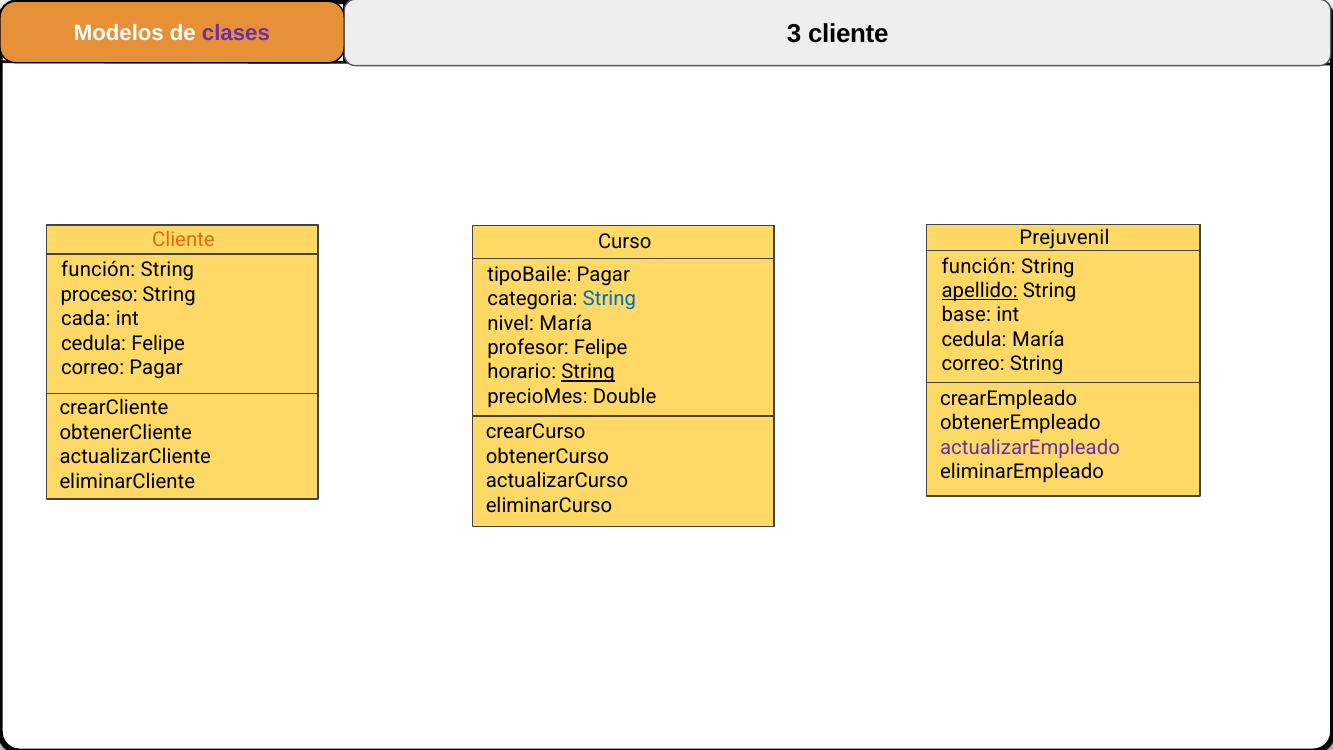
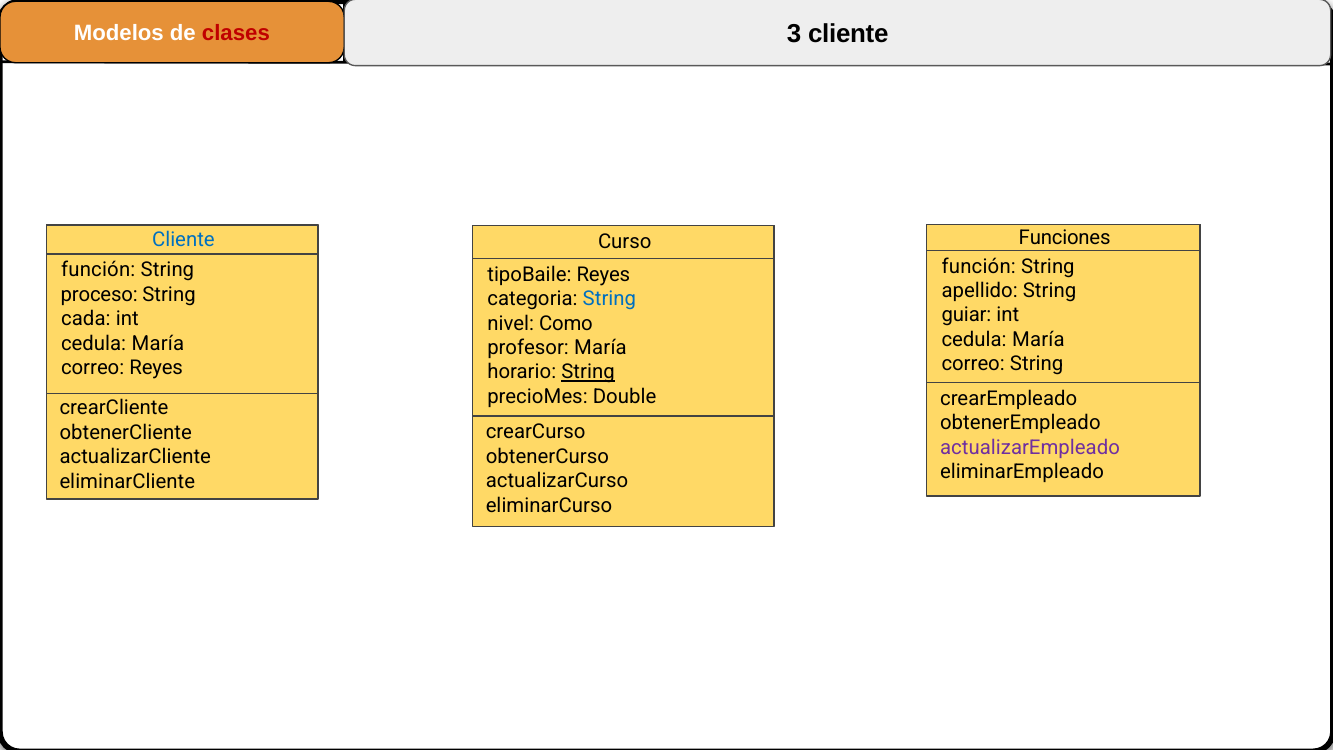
clases colour: purple -> red
Prejuvenil: Prejuvenil -> Funciones
Cliente at (183, 239) colour: orange -> blue
tipoBaile Pagar: Pagar -> Reyes
apellido underline: present -> none
base: base -> guiar
nivel María: María -> Como
Felipe at (158, 343): Felipe -> María
profesor Felipe: Felipe -> María
correo Pagar: Pagar -> Reyes
